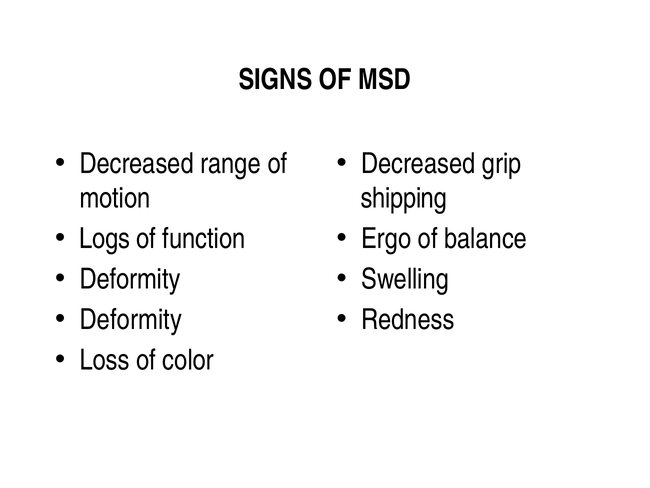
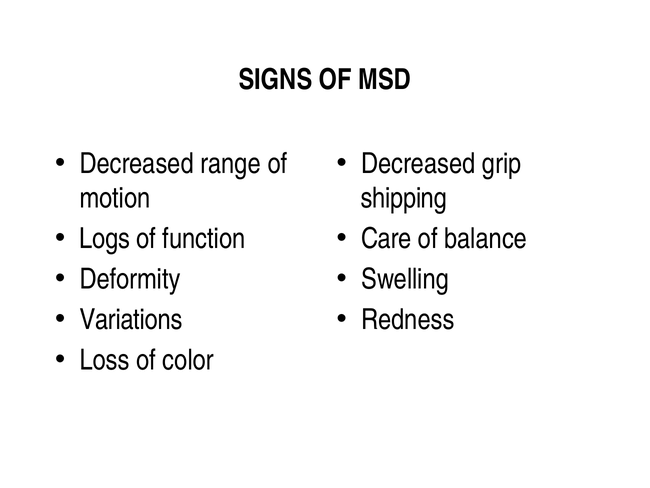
Ergo: Ergo -> Care
Deformity at (131, 319): Deformity -> Variations
